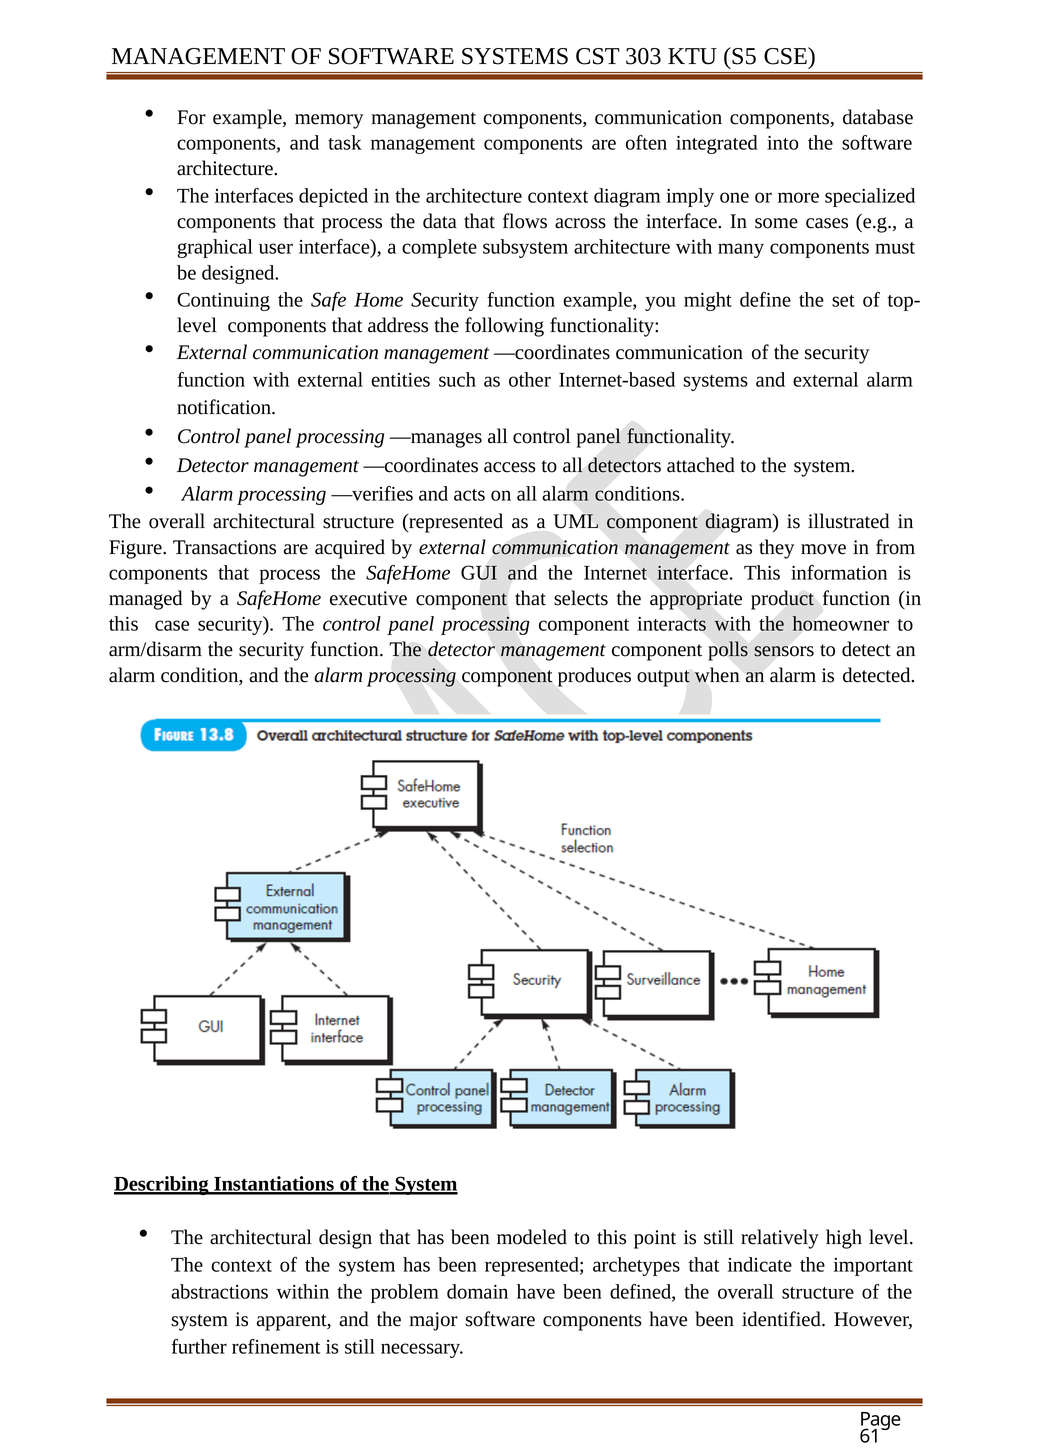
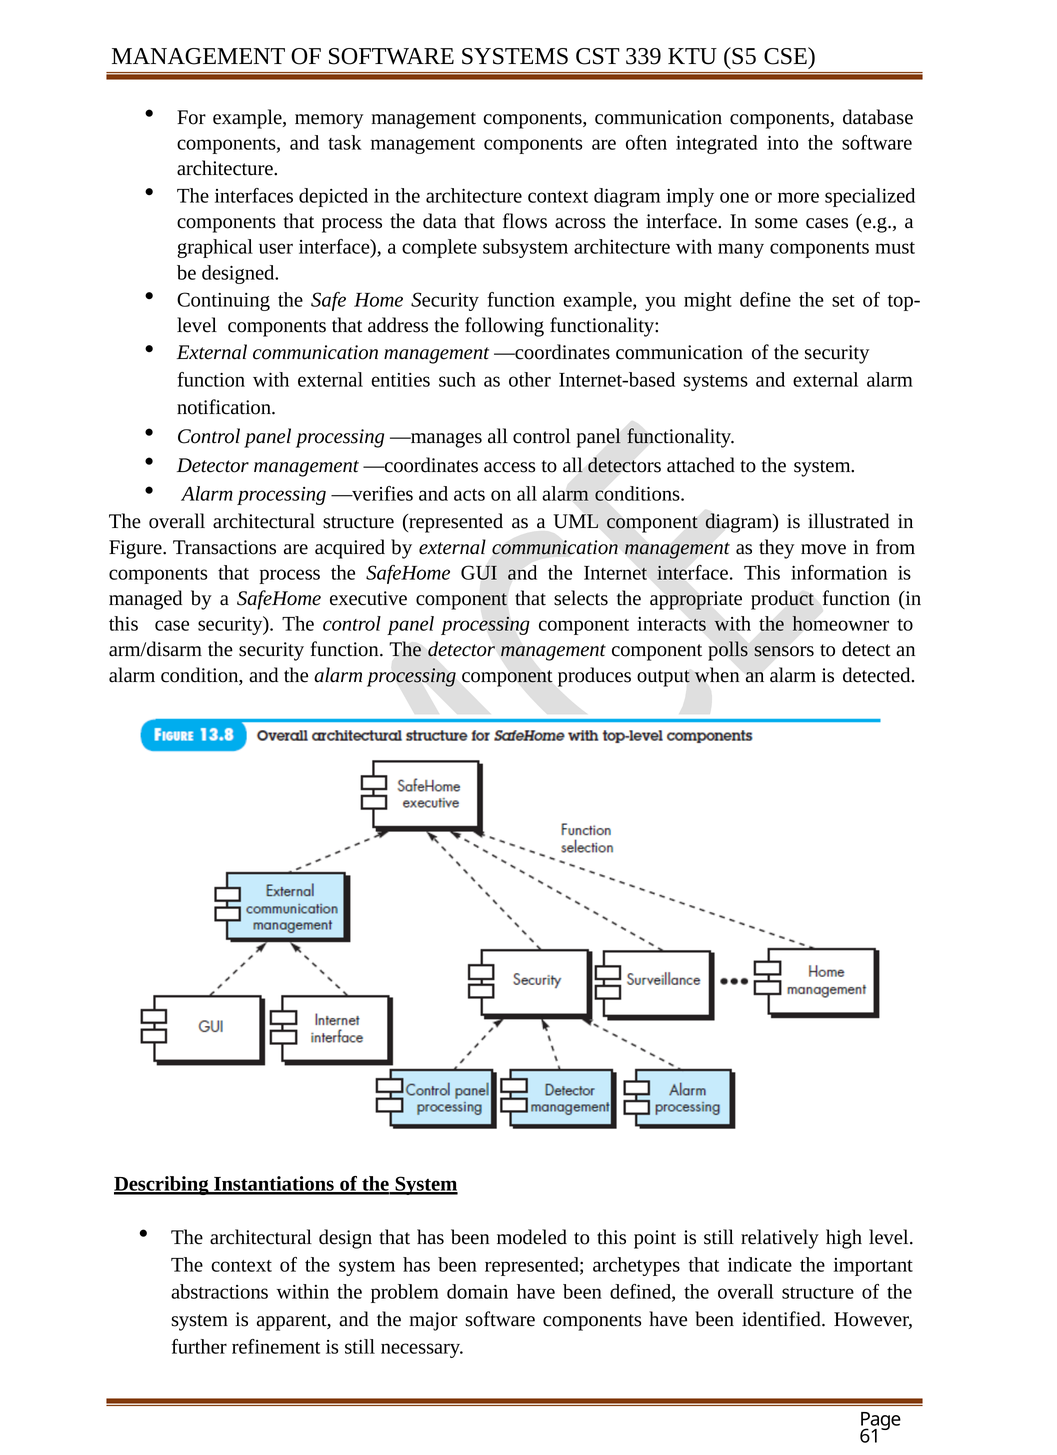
303: 303 -> 339
